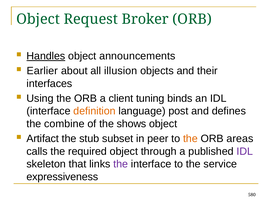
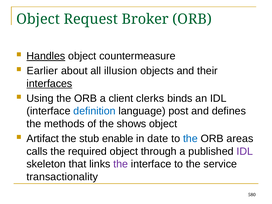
announcements: announcements -> countermeasure
interfaces underline: none -> present
tuning: tuning -> clerks
definition colour: orange -> blue
combine: combine -> methods
subset: subset -> enable
peer: peer -> date
the at (190, 139) colour: orange -> blue
expressiveness: expressiveness -> transactionality
